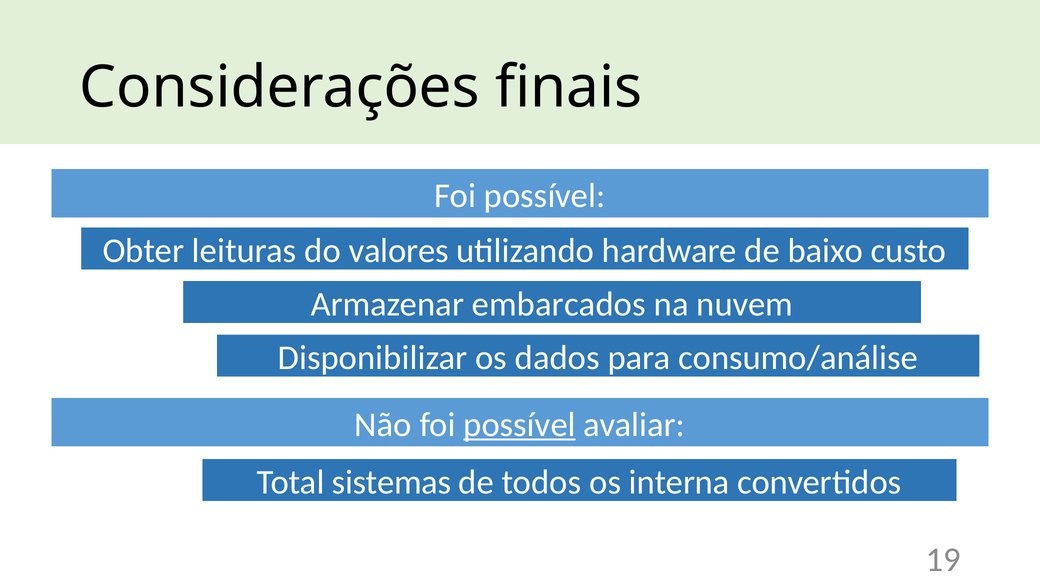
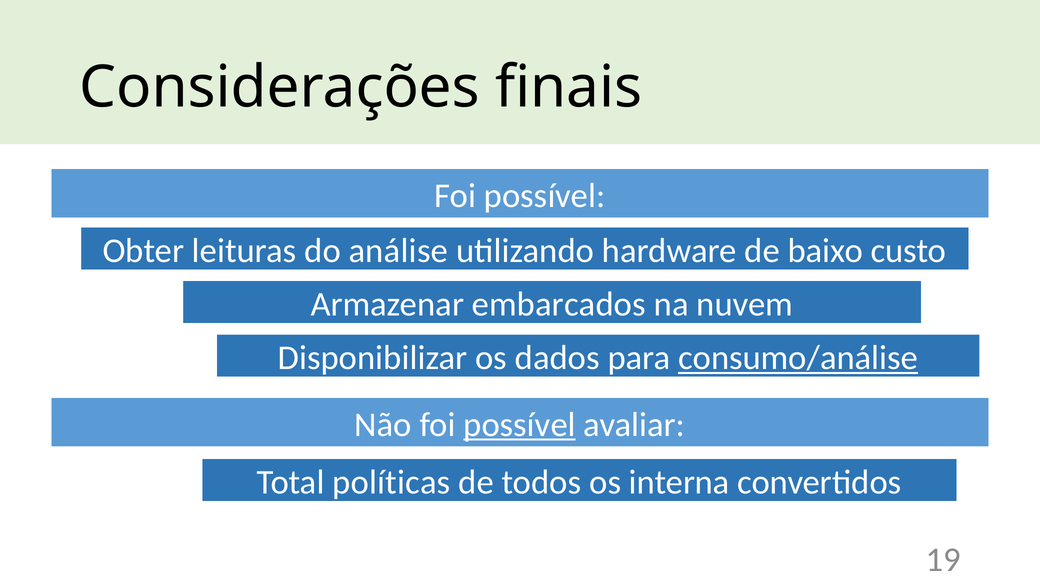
valores: valores -> análise
consumo/análise underline: none -> present
sistemas: sistemas -> políticas
